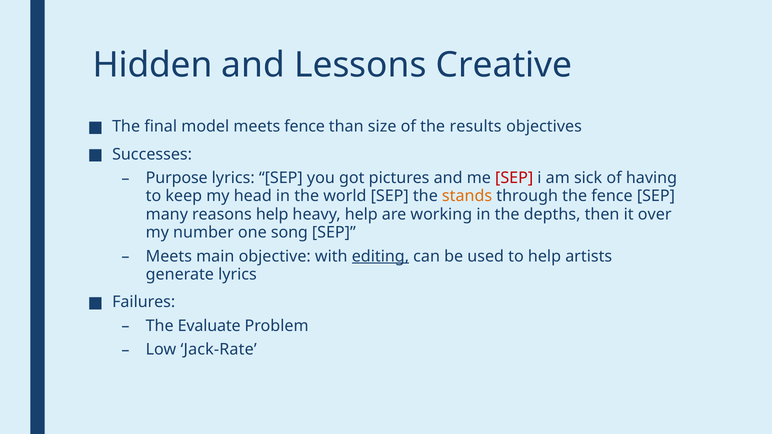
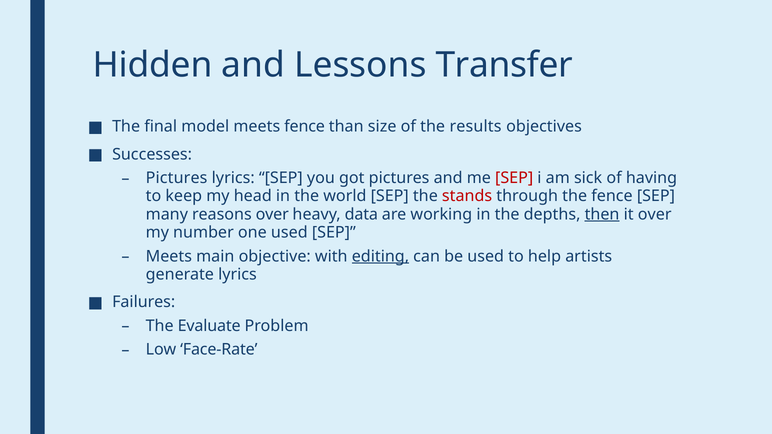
Creative: Creative -> Transfer
Purpose at (177, 178): Purpose -> Pictures
stands colour: orange -> red
reasons help: help -> over
heavy help: help -> data
then underline: none -> present
one song: song -> used
Jack-Rate: Jack-Rate -> Face-Rate
